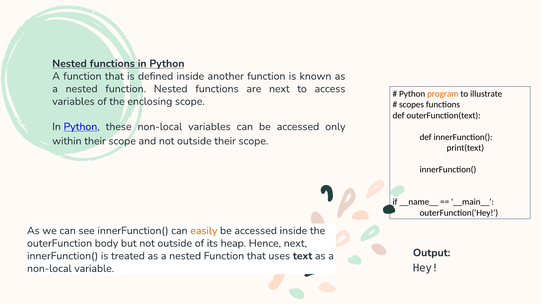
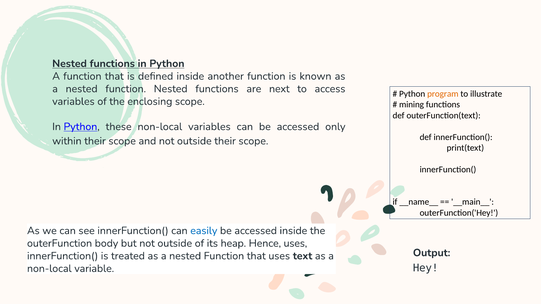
scopes: scopes -> mining
easily colour: orange -> blue
Hence next: next -> uses
